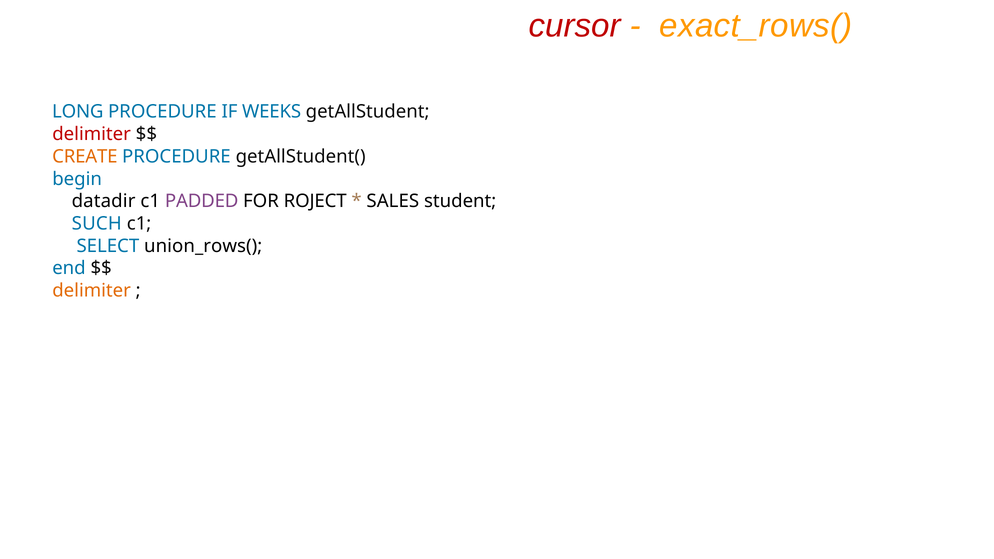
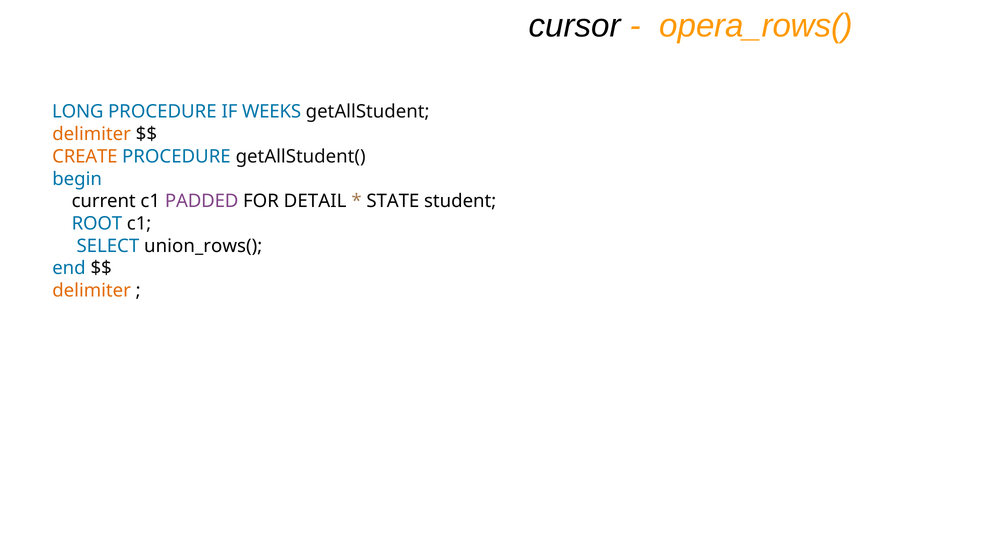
cursor colour: red -> black
exact_rows(: exact_rows( -> opera_rows(
delimiter at (92, 134) colour: red -> orange
datadir: datadir -> current
ROJECT: ROJECT -> DETAIL
SALES: SALES -> STATE
SUCH: SUCH -> ROOT
